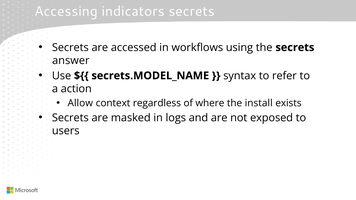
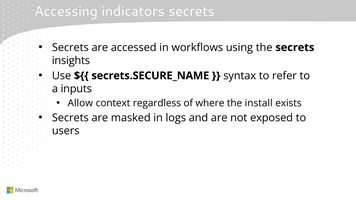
answer: answer -> insights
secrets.MODEL_NAME: secrets.MODEL_NAME -> secrets.SECURE_NAME
action: action -> inputs
